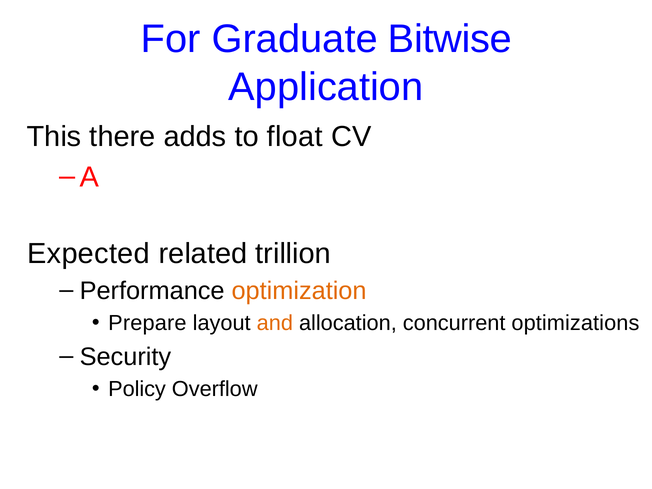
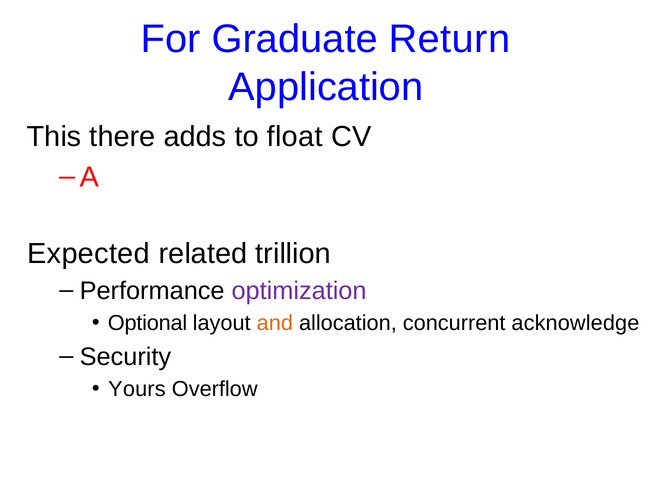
Bitwise: Bitwise -> Return
optimization colour: orange -> purple
Prepare: Prepare -> Optional
optimizations: optimizations -> acknowledge
Policy: Policy -> Yours
